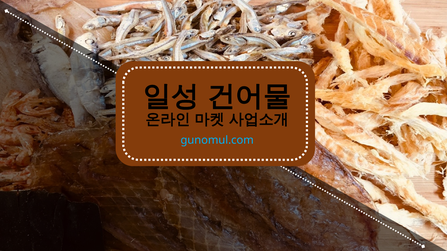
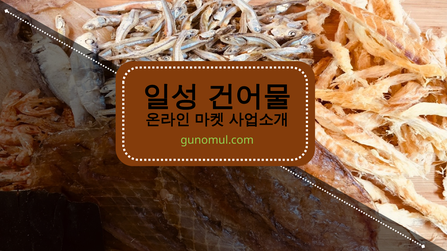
gunomul.com colour: light blue -> light green
